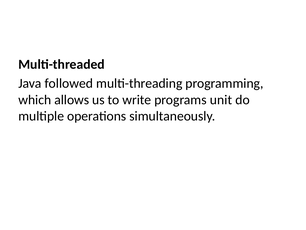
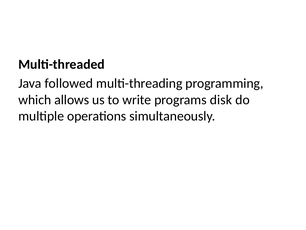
unit: unit -> disk
